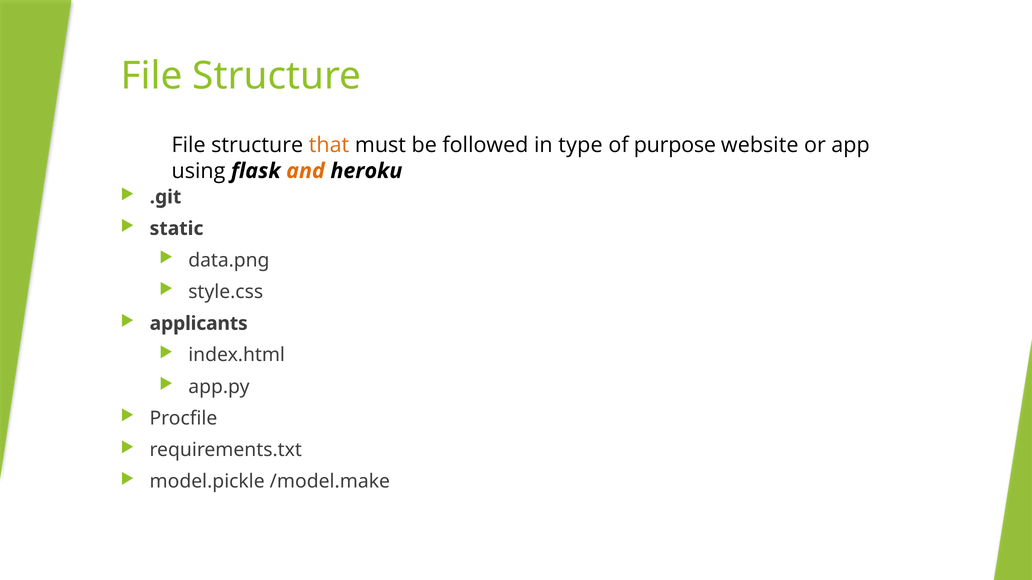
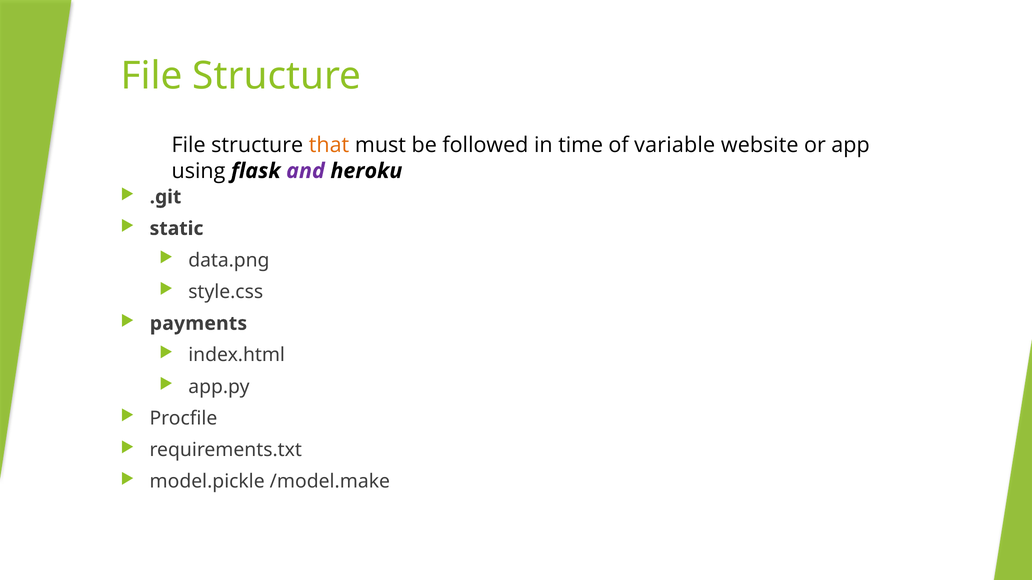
type: type -> time
purpose: purpose -> variable
and colour: orange -> purple
applicants: applicants -> payments
